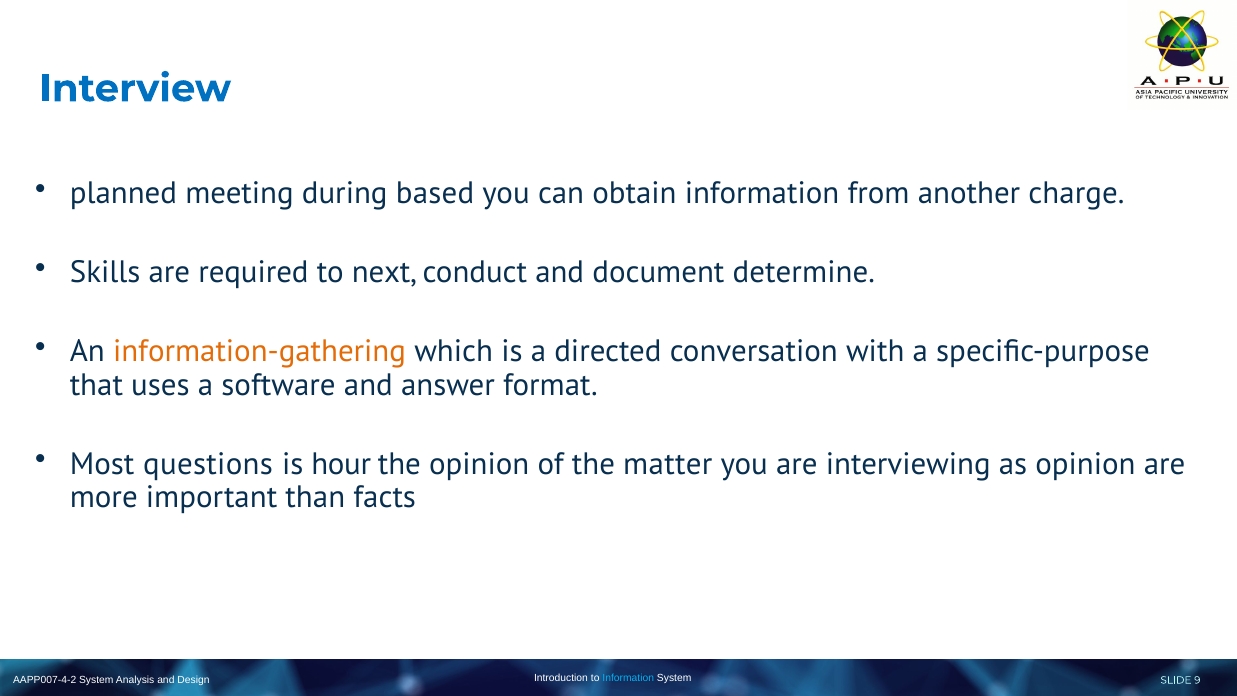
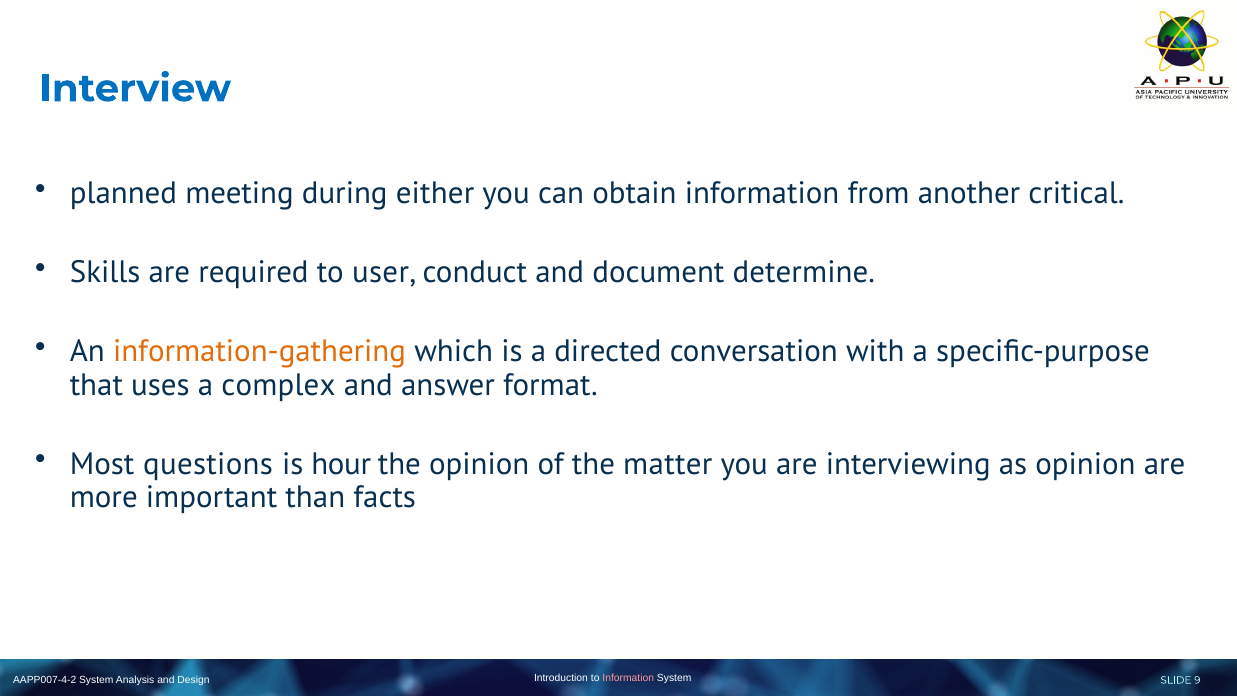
based: based -> either
charge: charge -> critical
next: next -> user
software: software -> complex
Information at (628, 678) colour: light blue -> pink
